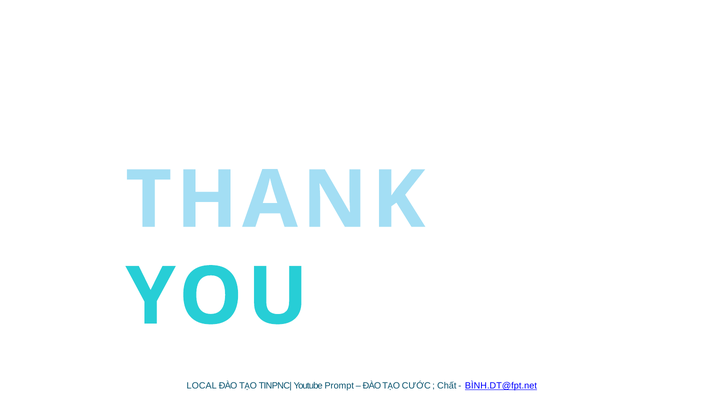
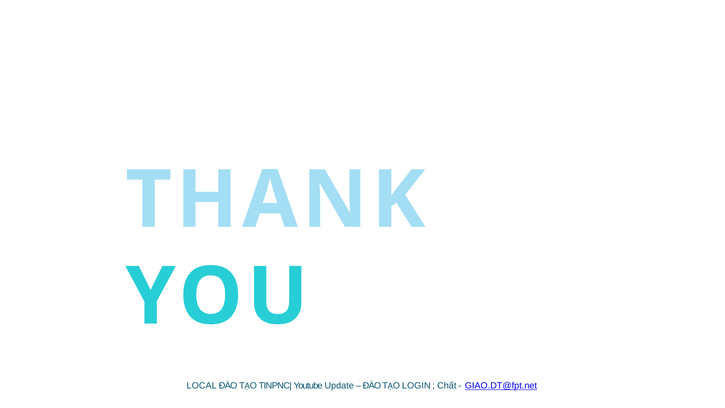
Prompt: Prompt -> Update
CƯỚC: CƯỚC -> LOGIN
BÌNH.DT@fpt.net: BÌNH.DT@fpt.net -> GIAO.DT@fpt.net
